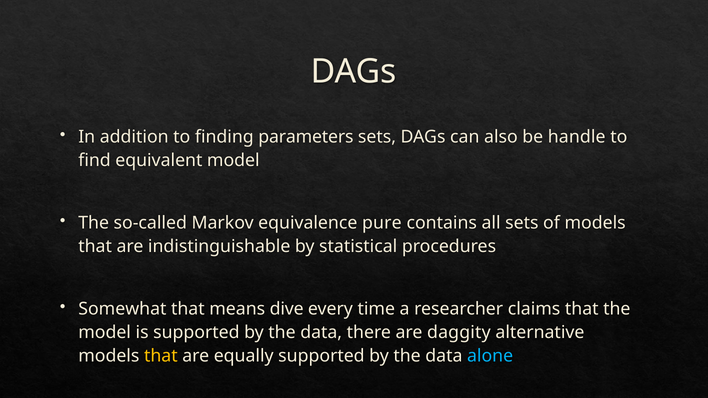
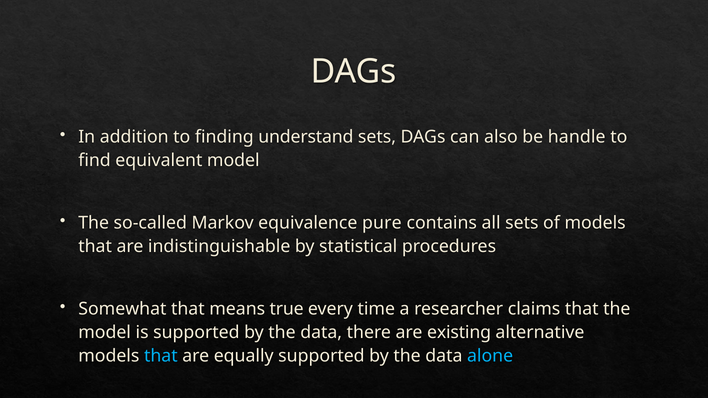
parameters: parameters -> understand
dive: dive -> true
daggity: daggity -> existing
that at (161, 356) colour: yellow -> light blue
